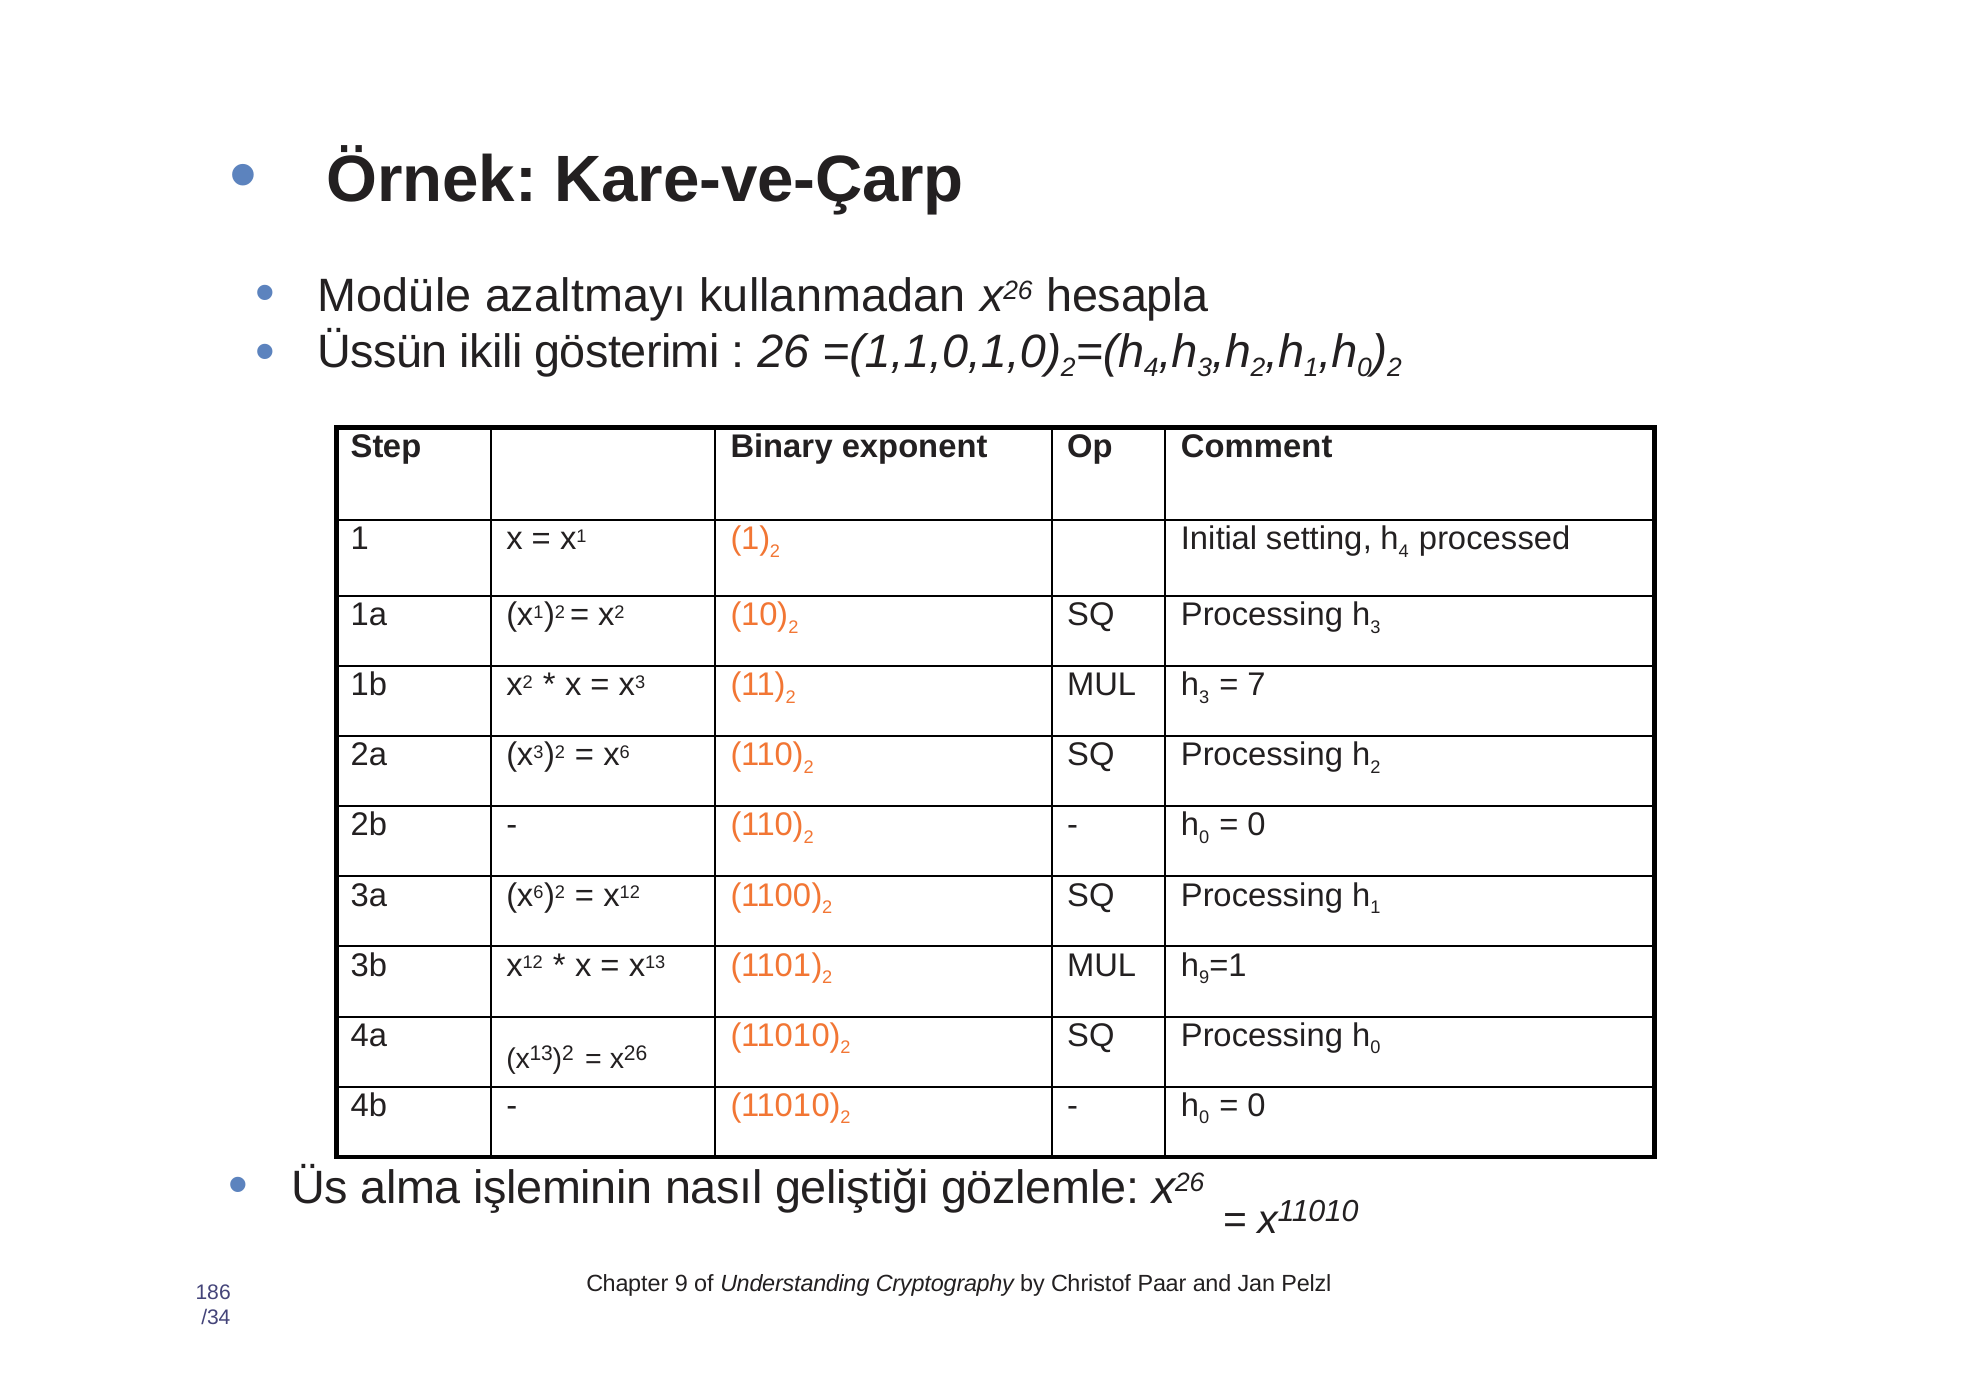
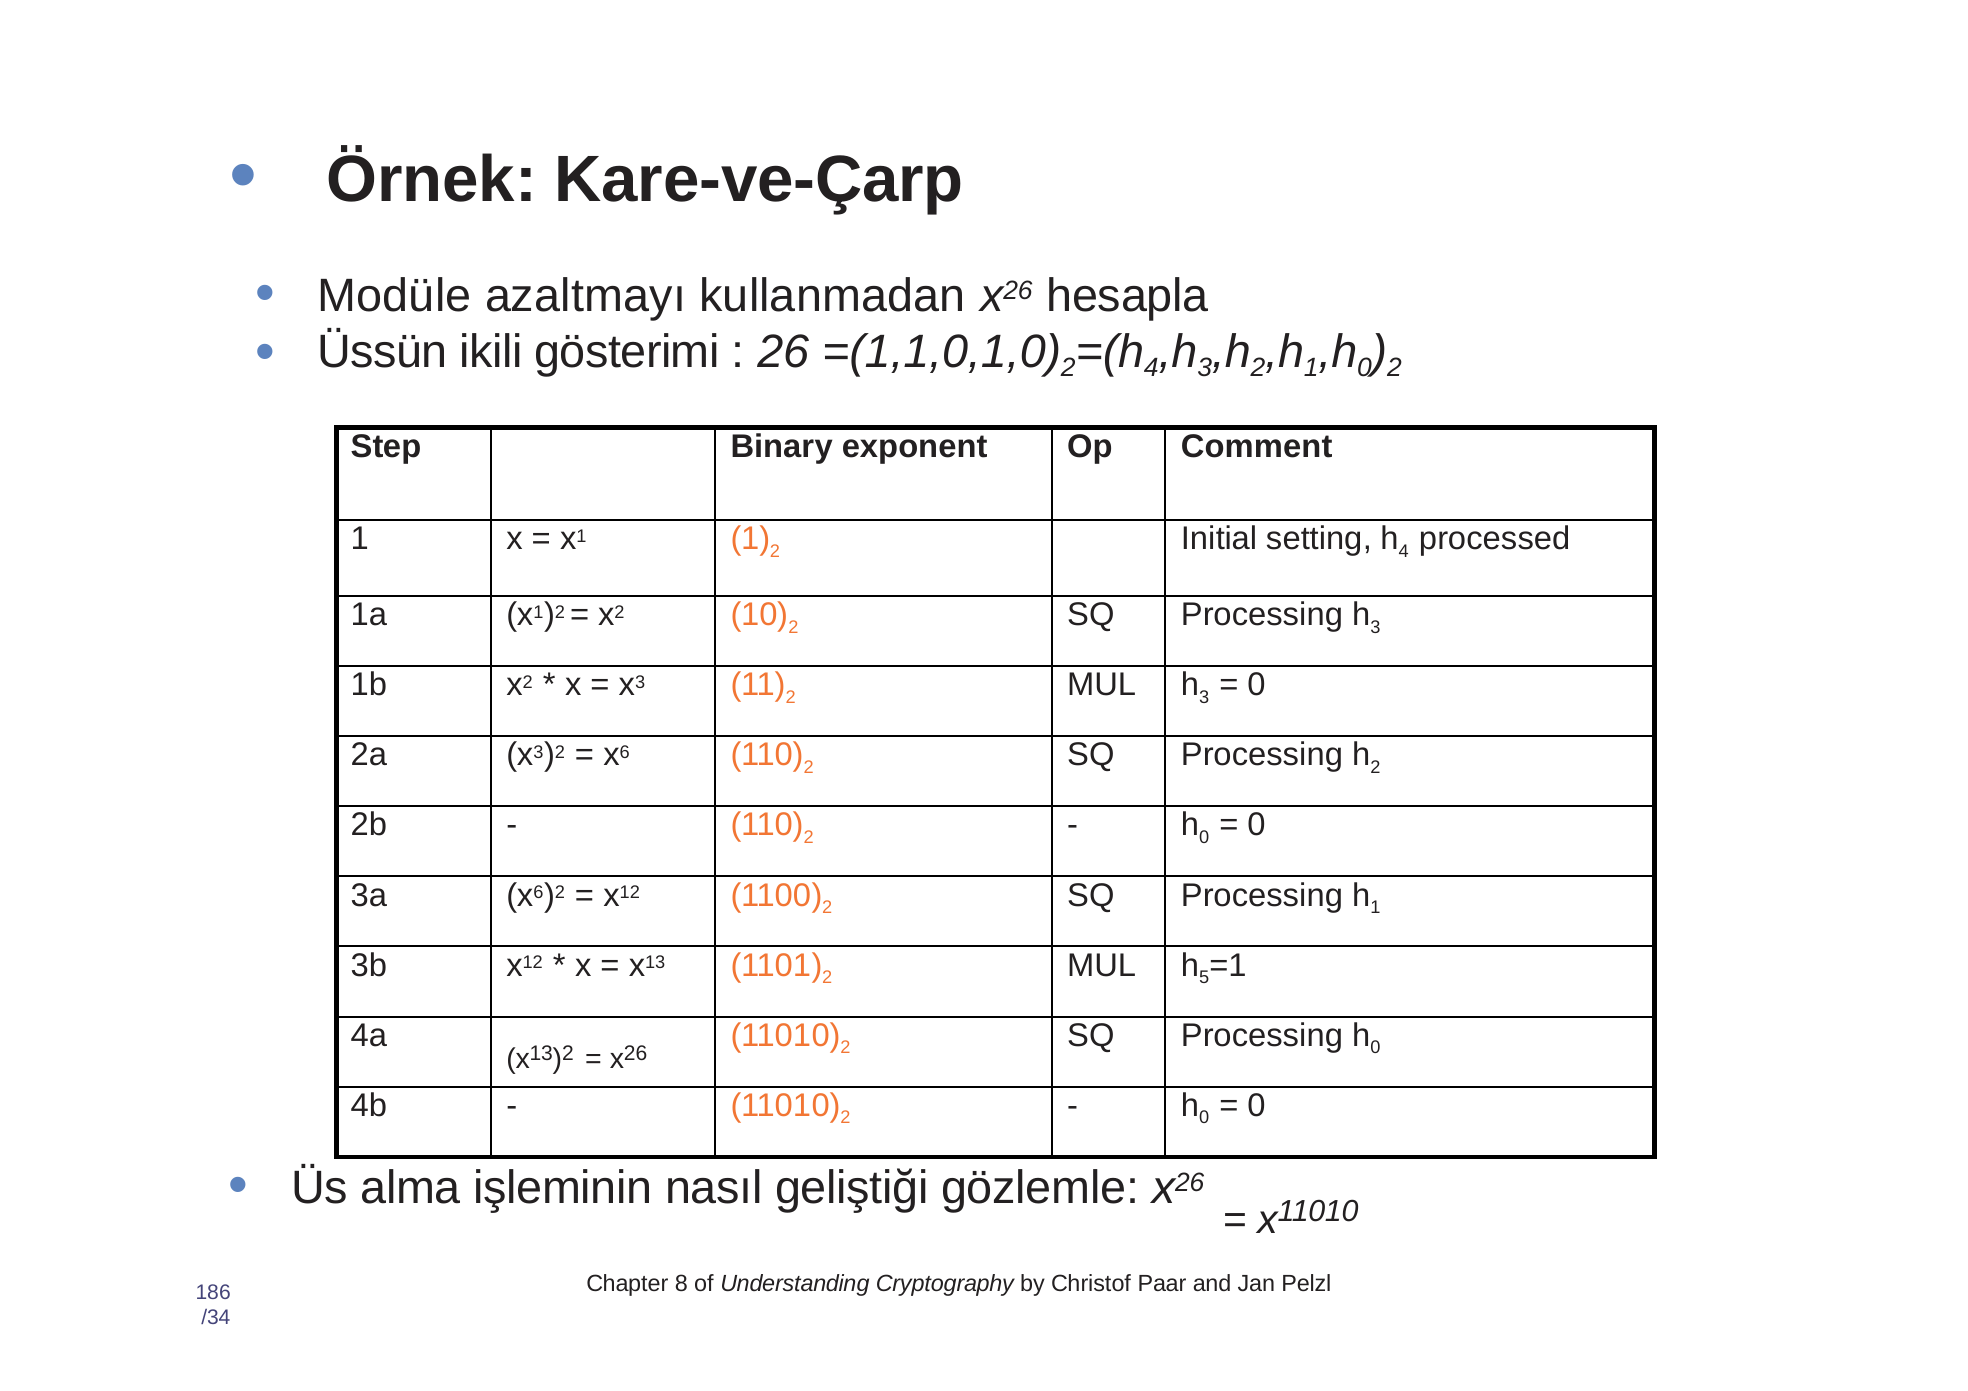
7 at (1257, 685): 7 -> 0
9 at (1204, 978): 9 -> 5
Chapter 9: 9 -> 8
